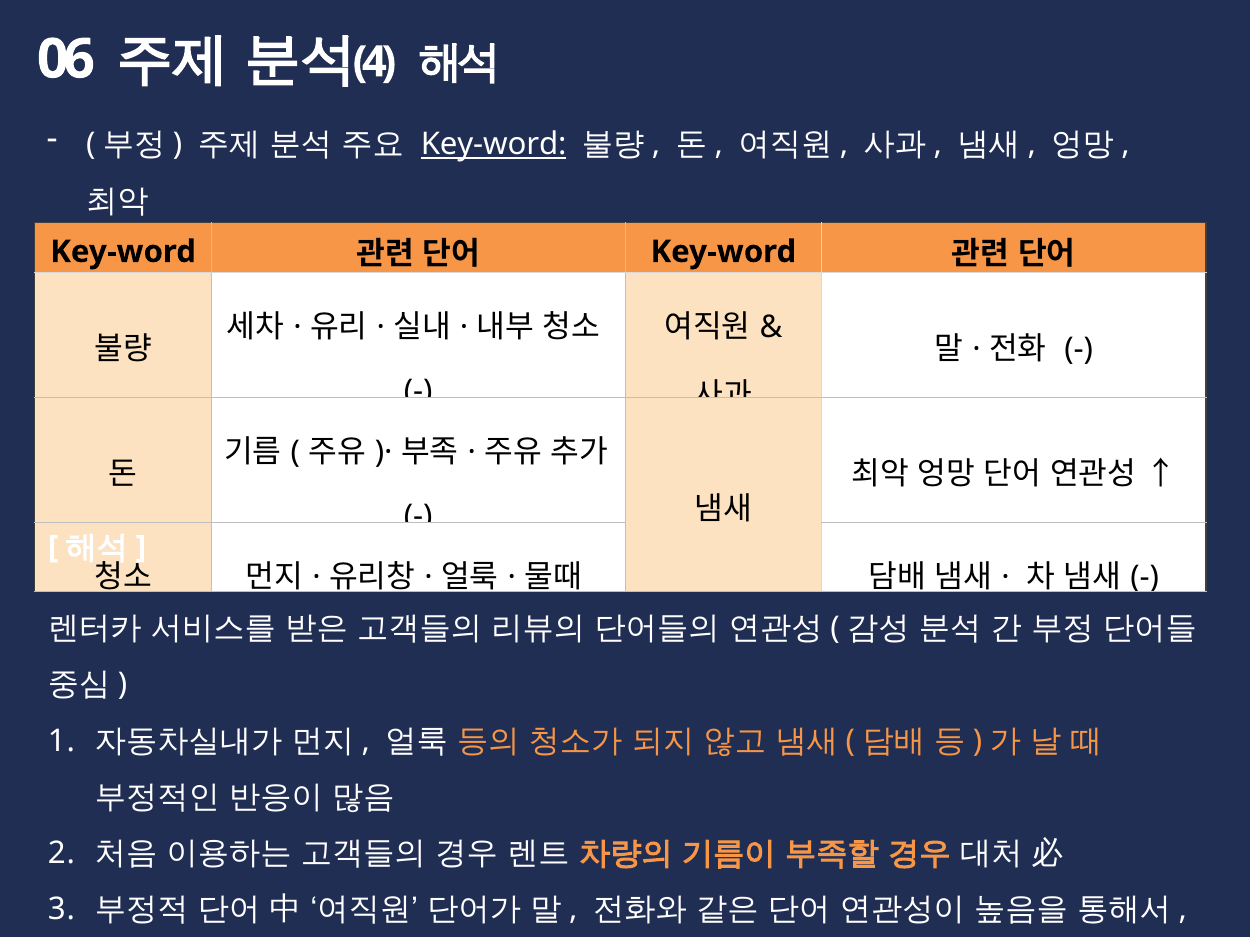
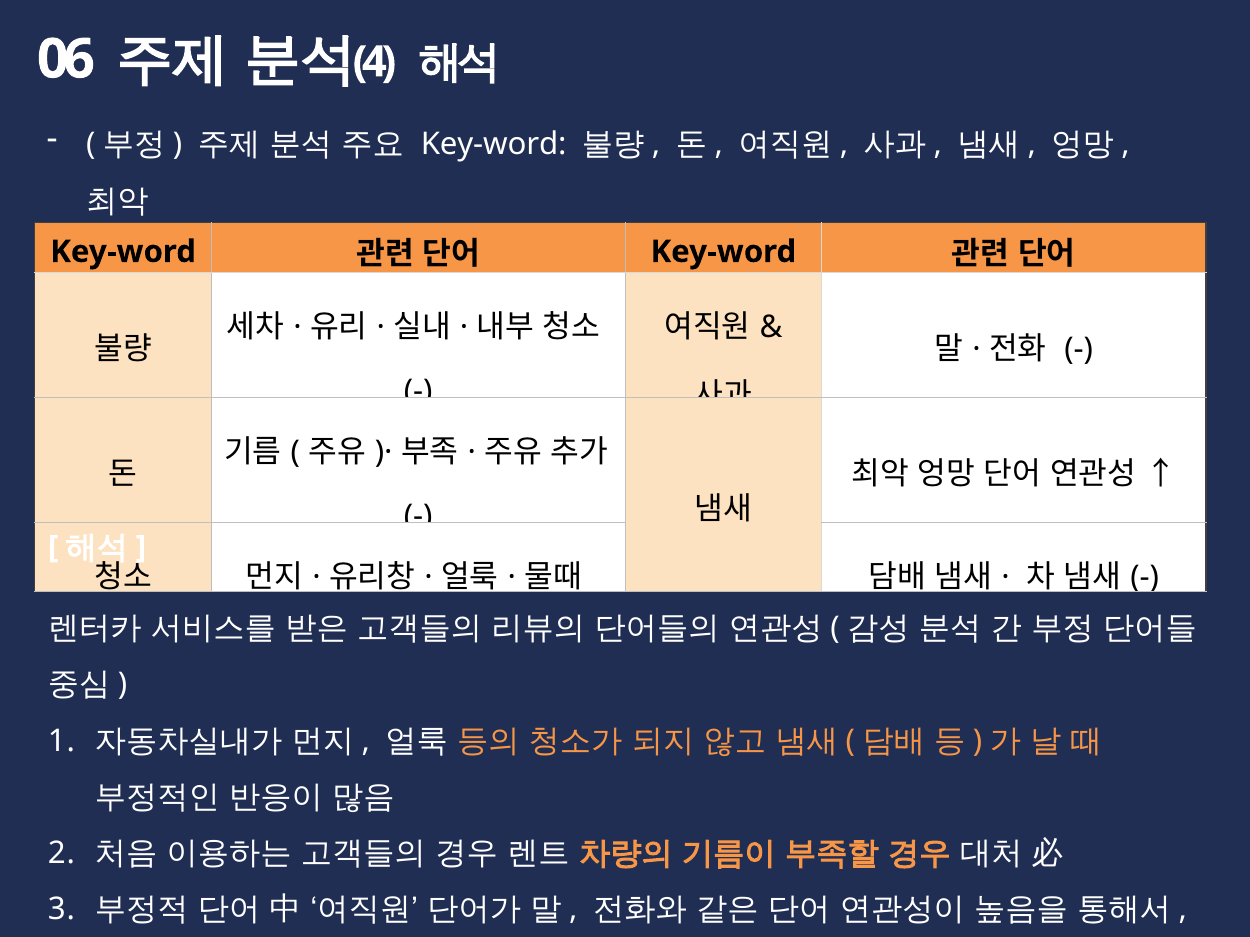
Key-word at (494, 145) underline: present -> none
